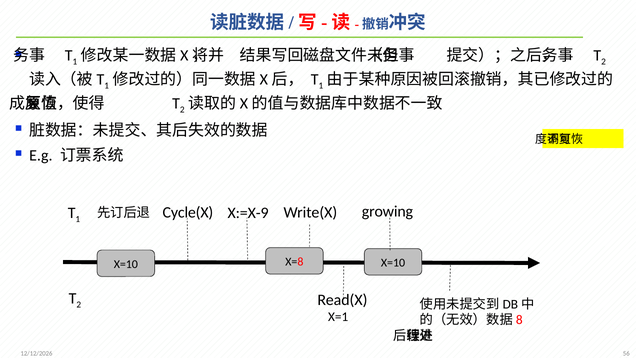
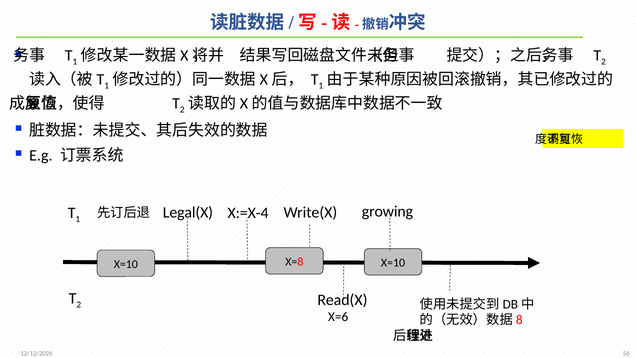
Cycle(X: Cycle(X -> Legal(X
X:=X-9: X:=X-9 -> X:=X-4
X=1: X=1 -> X=6
